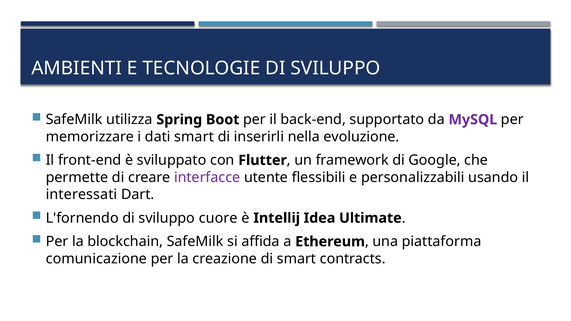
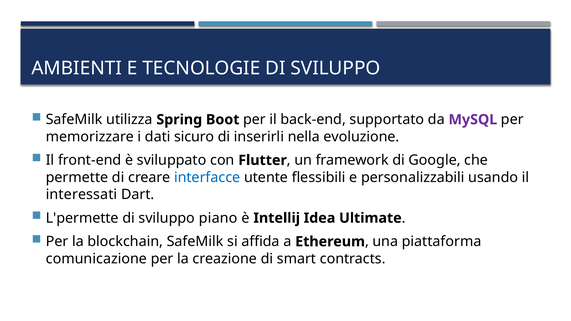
dati smart: smart -> sicuro
interfacce colour: purple -> blue
L'fornendo: L'fornendo -> L'permette
cuore: cuore -> piano
